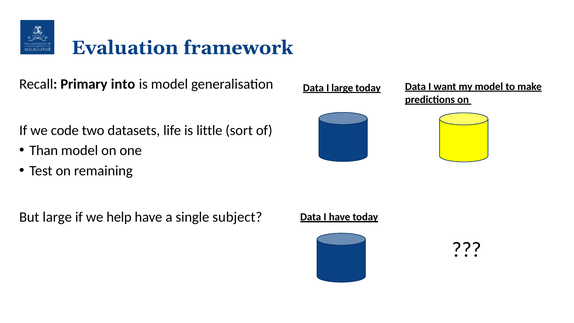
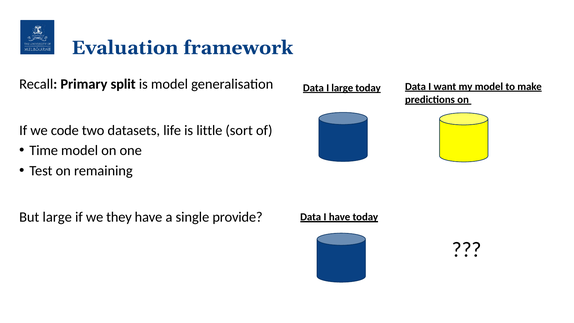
into: into -> split
Than: Than -> Time
help: help -> they
subject: subject -> provide
